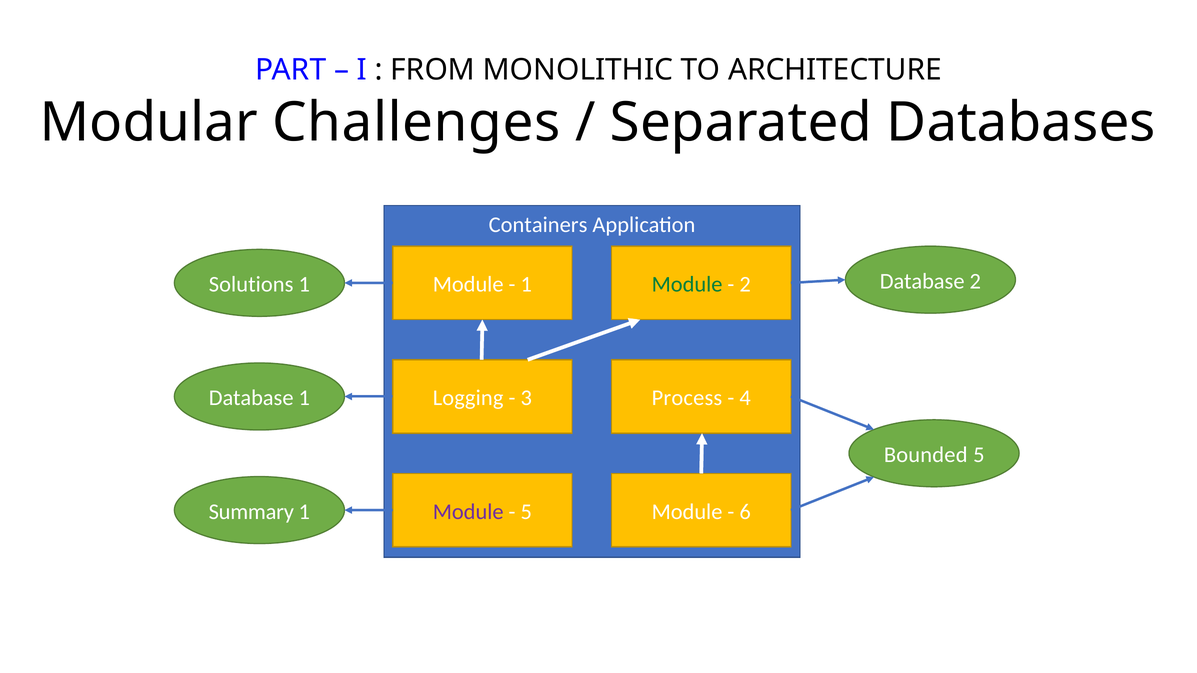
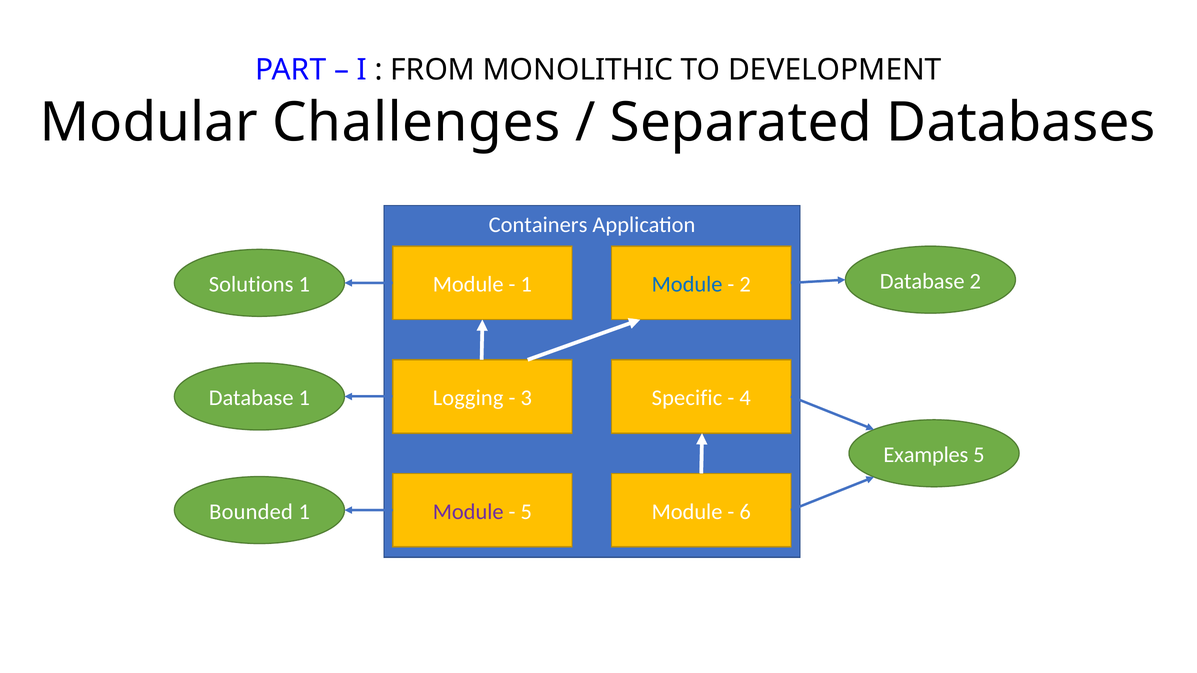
ARCHITECTURE: ARCHITECTURE -> DEVELOPMENT
Module at (687, 285) colour: green -> blue
Process: Process -> Specific
Bounded: Bounded -> Examples
Summary: Summary -> Bounded
